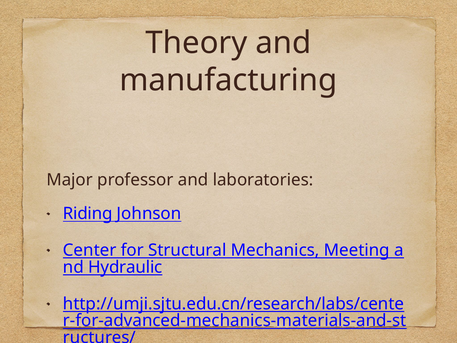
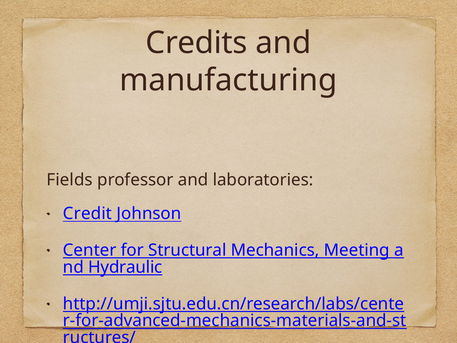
Theory: Theory -> Credits
Major: Major -> Fields
Riding: Riding -> Credit
